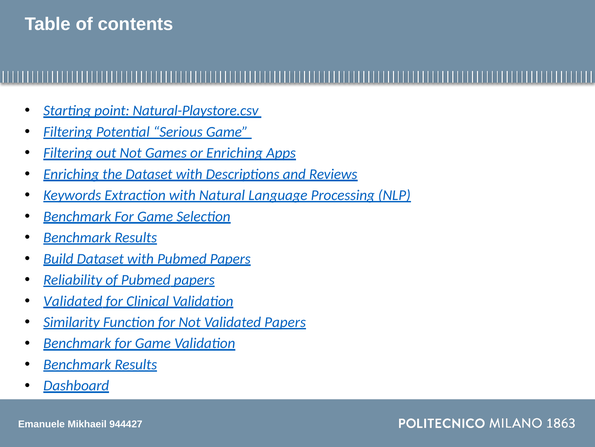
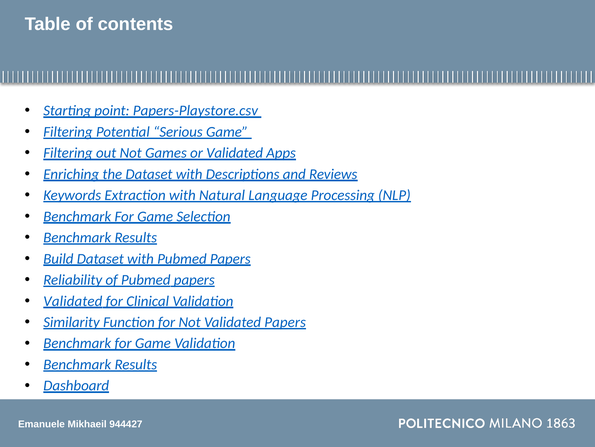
Natural-Playstore.csv: Natural-Playstore.csv -> Papers-Playstore.csv
or Enriching: Enriching -> Validated
